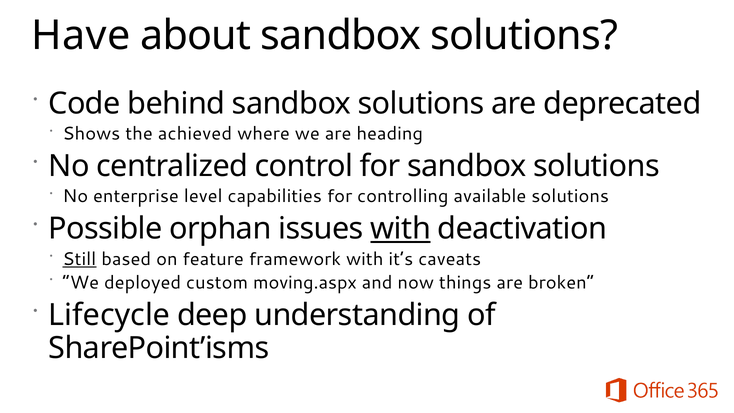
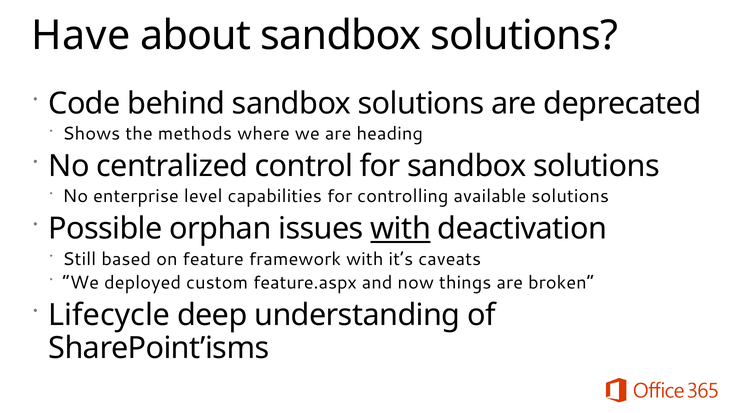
achieved: achieved -> methods
Still underline: present -> none
moving.aspx: moving.aspx -> feature.aspx
